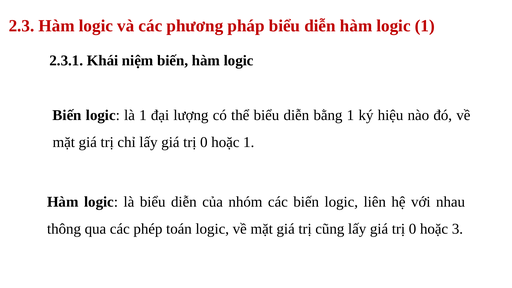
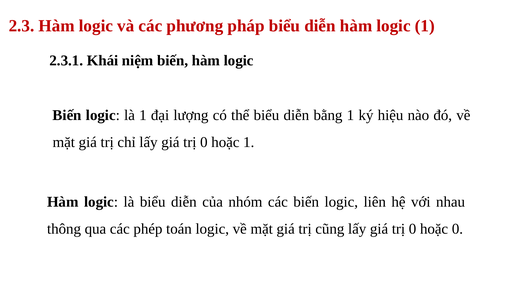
hoặc 3: 3 -> 0
